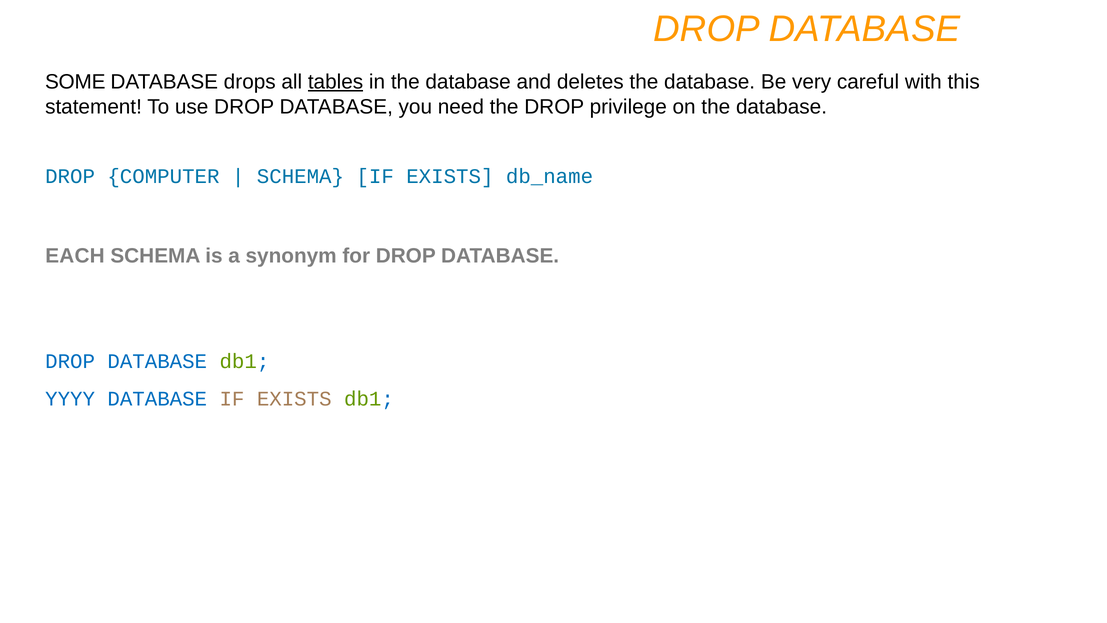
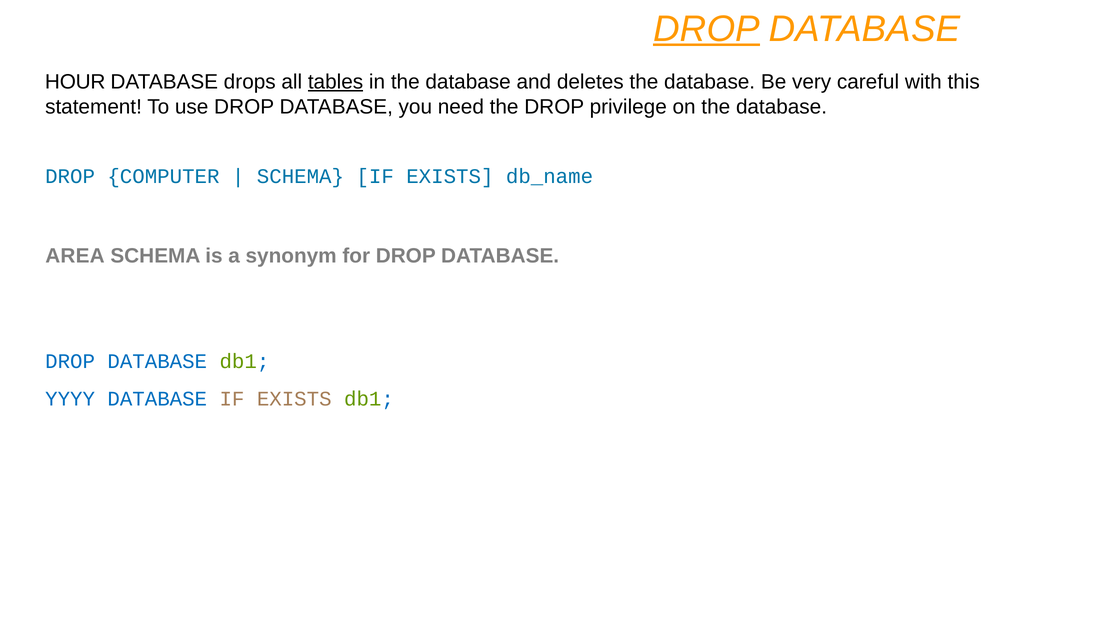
DROP at (707, 29) underline: none -> present
SOME: SOME -> HOUR
EACH: EACH -> AREA
